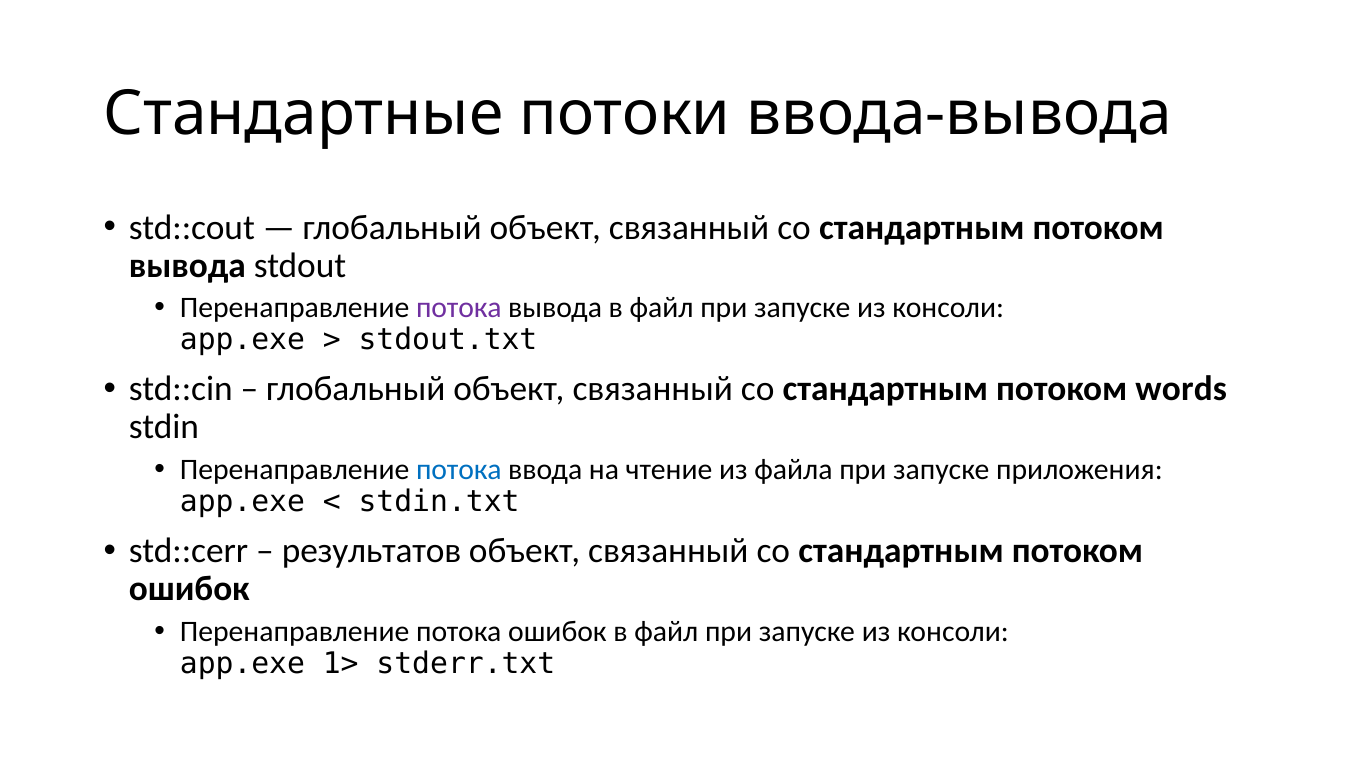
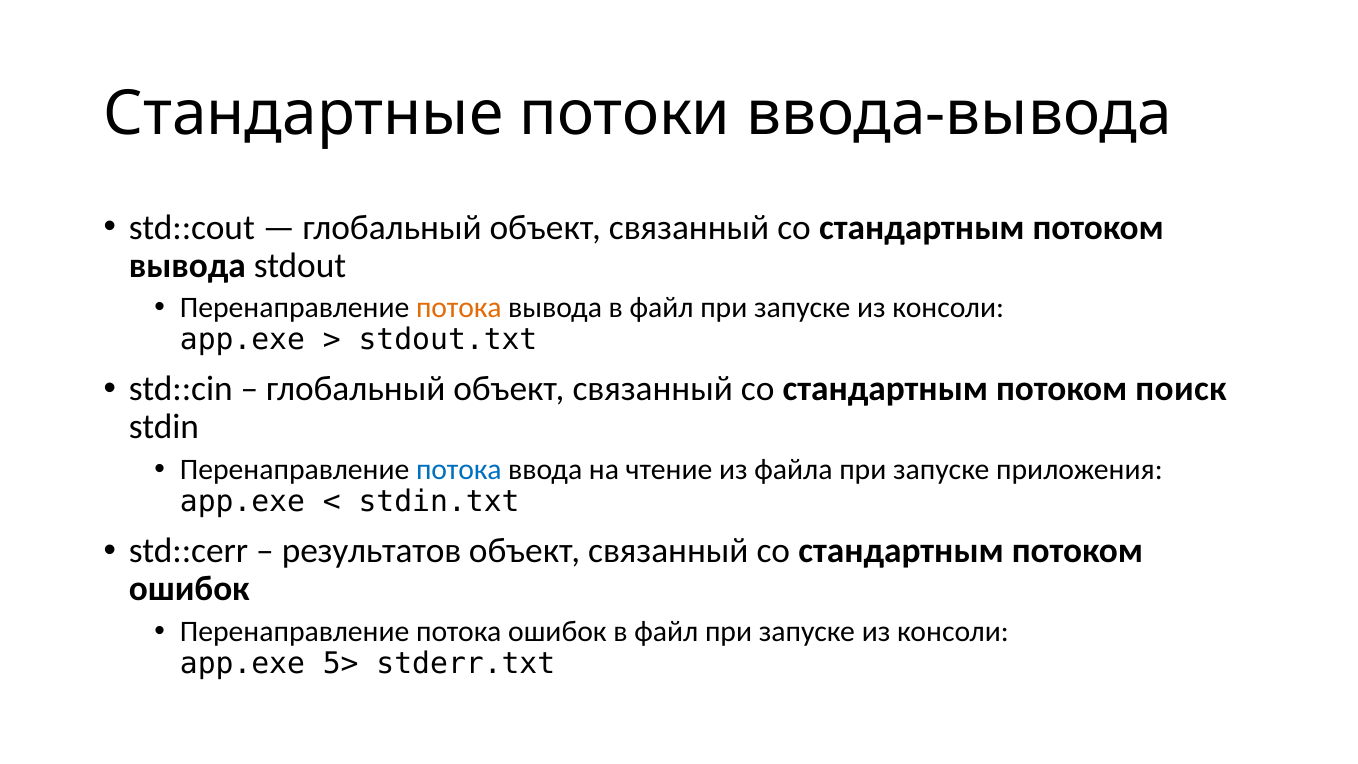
потока at (459, 308) colour: purple -> orange
words: words -> поиск
1>: 1> -> 5>
